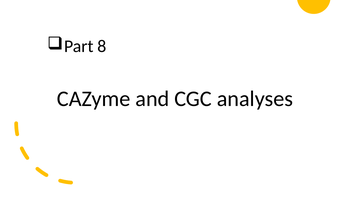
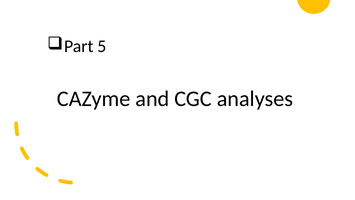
8: 8 -> 5
